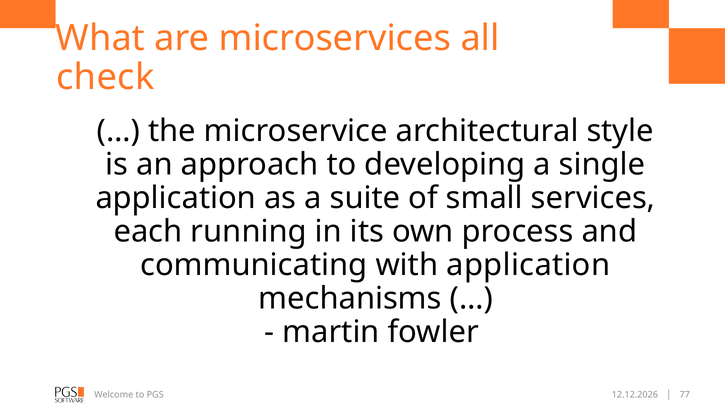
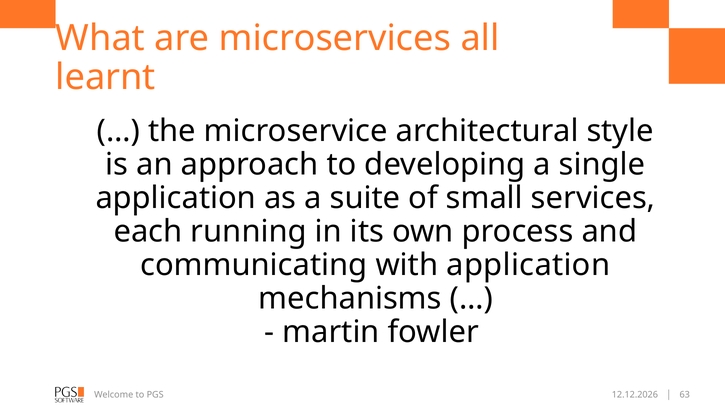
check: check -> learnt
77: 77 -> 63
